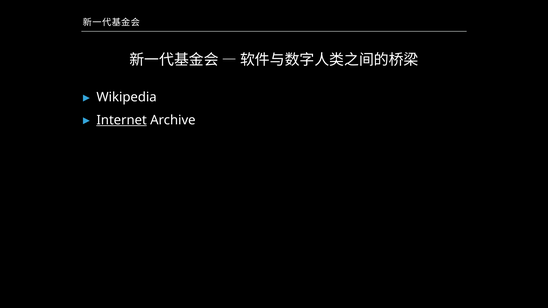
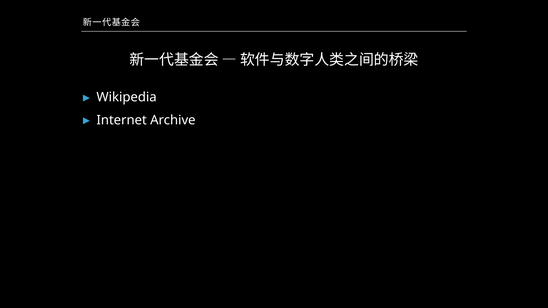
Internet underline: present -> none
